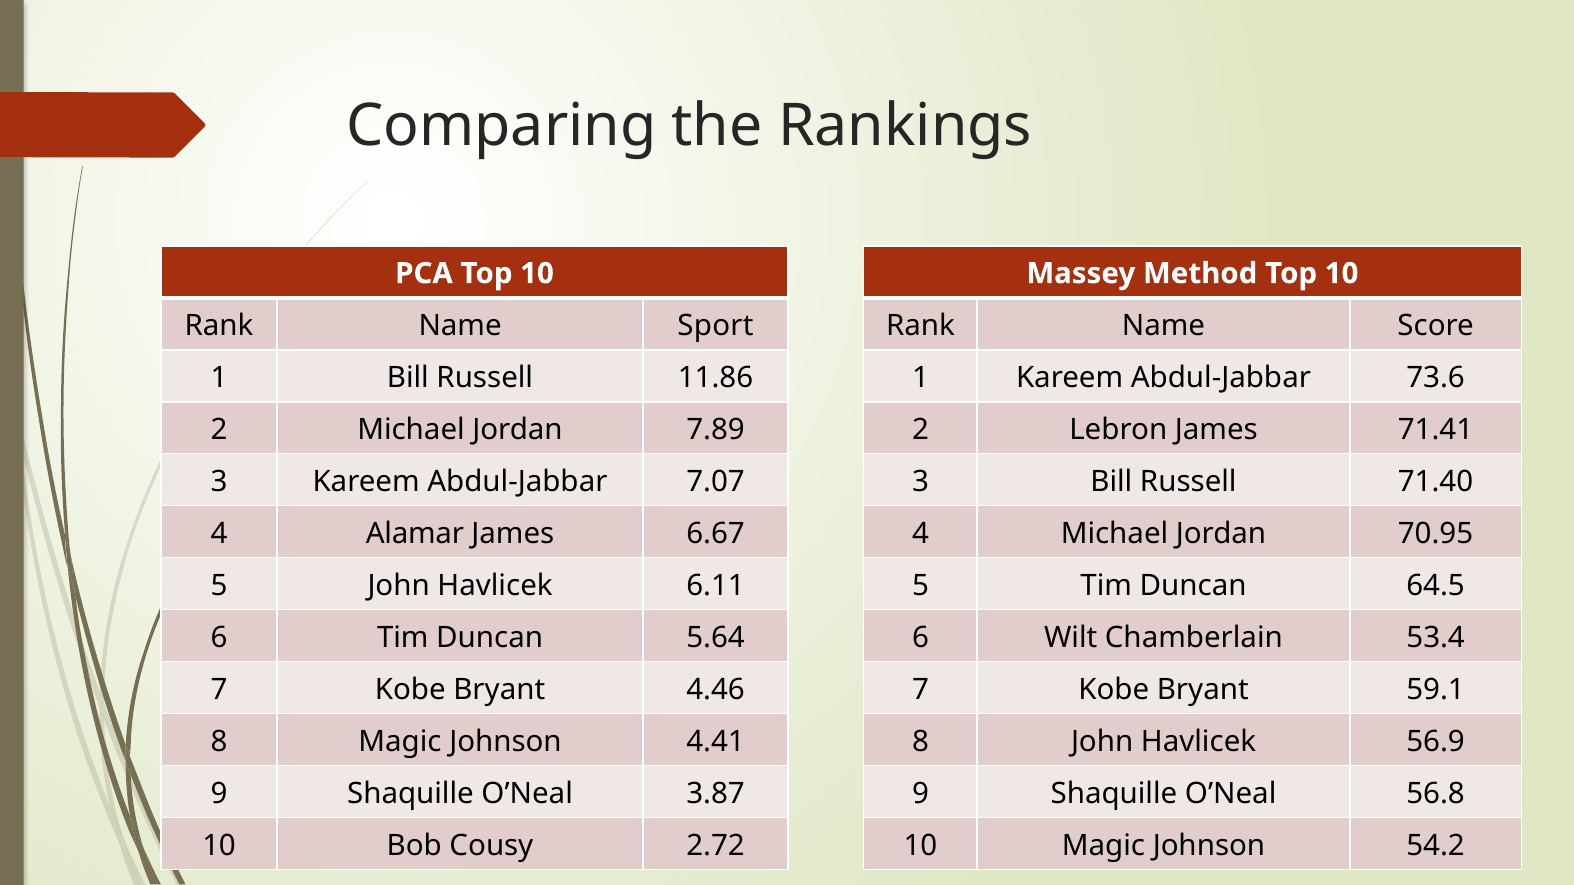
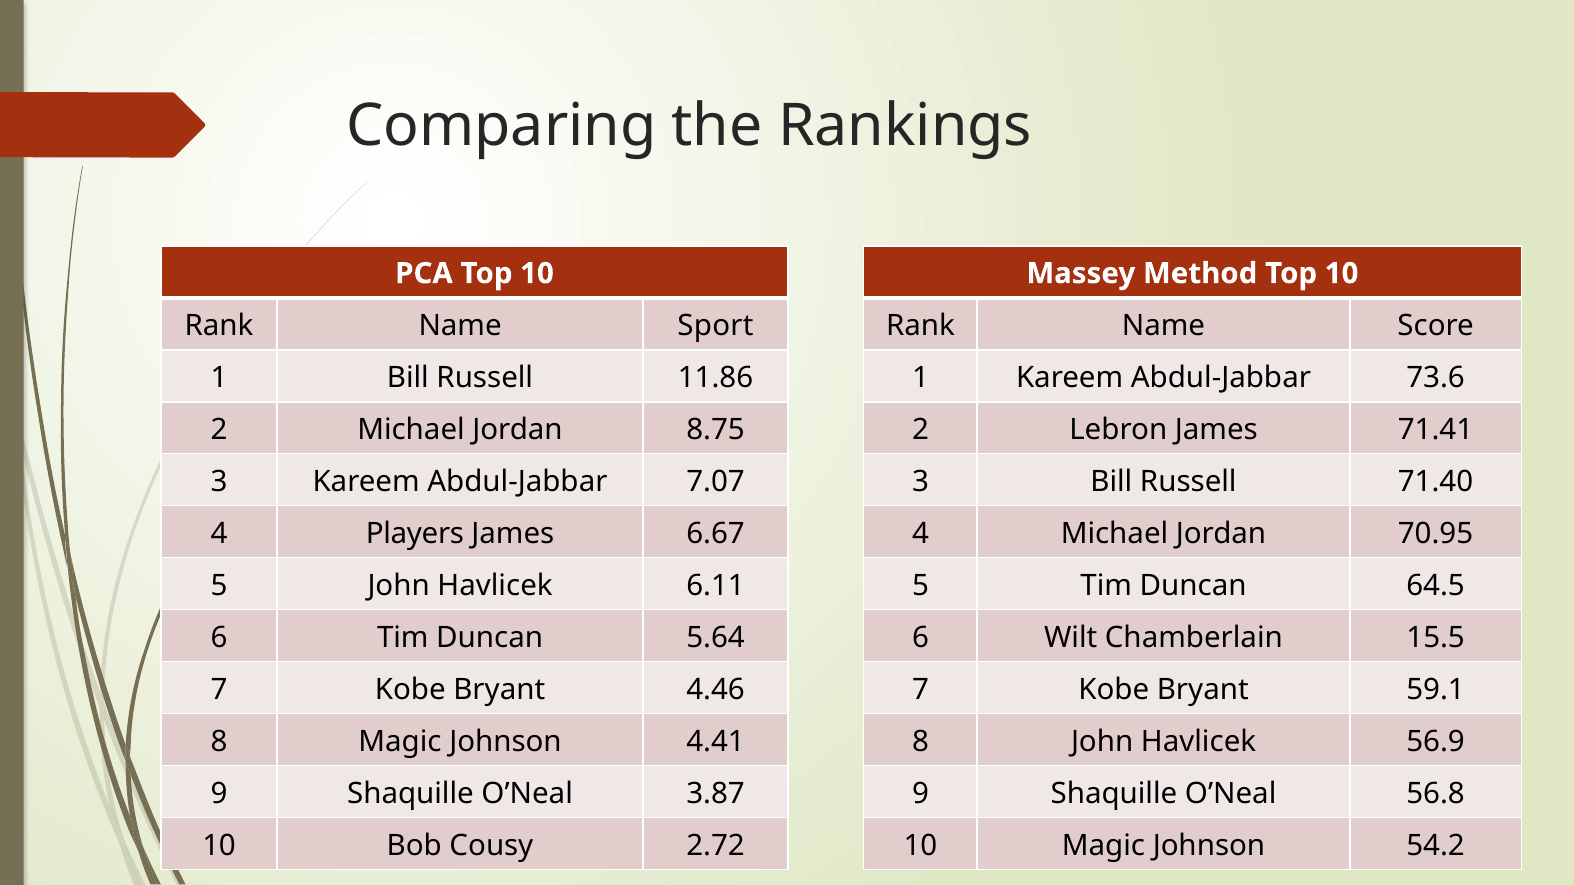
7.89: 7.89 -> 8.75
Alamar: Alamar -> Players
53.4: 53.4 -> 15.5
